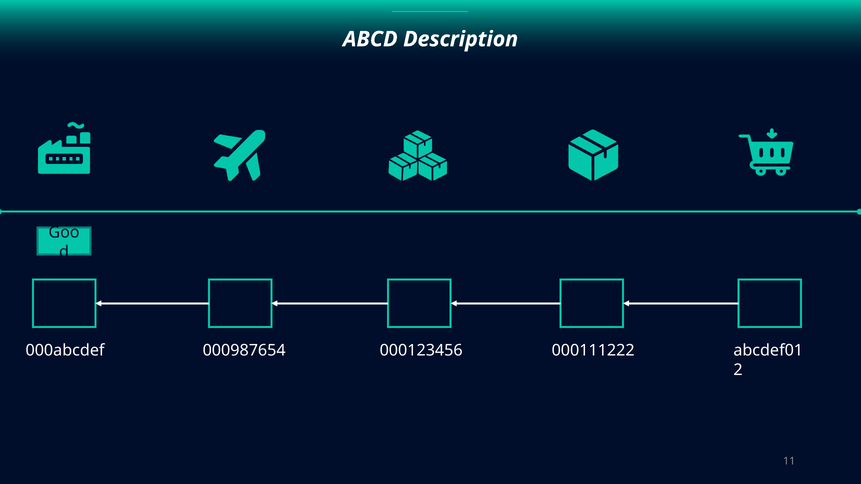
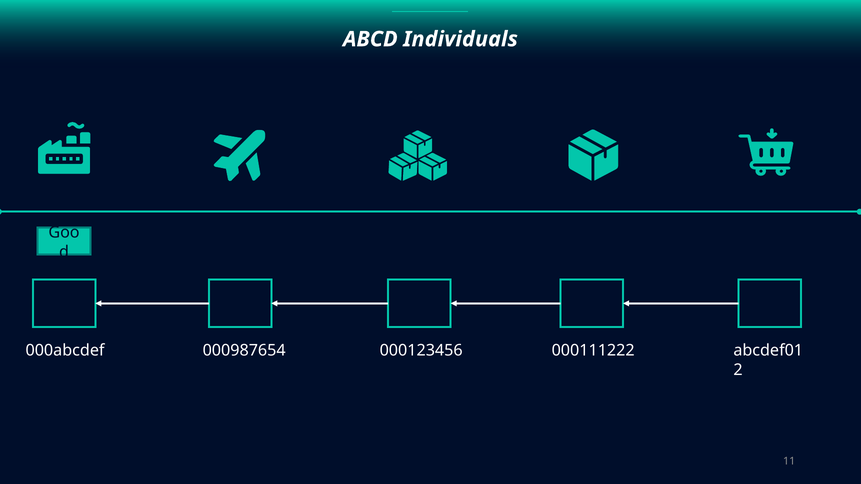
Description: Description -> Individuals
